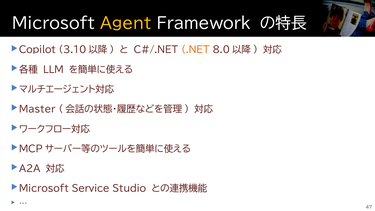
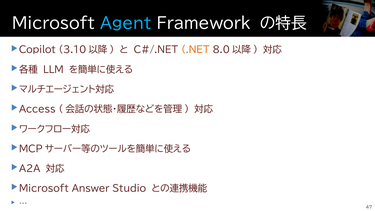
Agent colour: yellow -> light blue
Master: Master -> Access
Service: Service -> Answer
